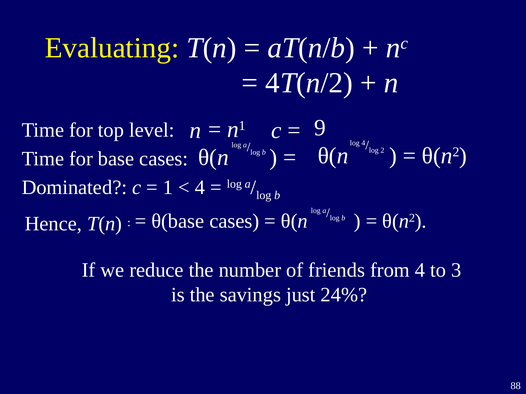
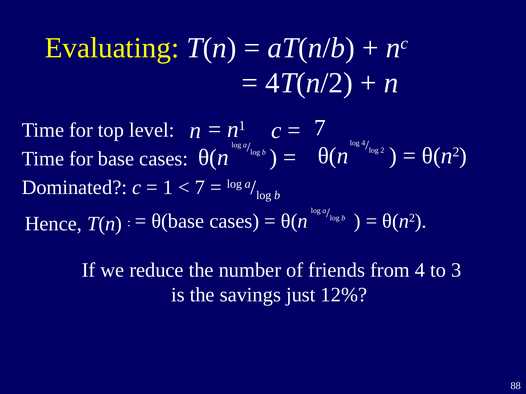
n1 9: 9 -> 7
4 at (200, 188): 4 -> 7
24%: 24% -> 12%
